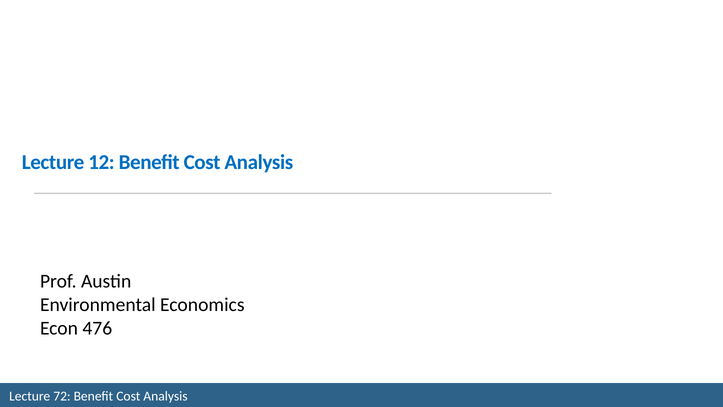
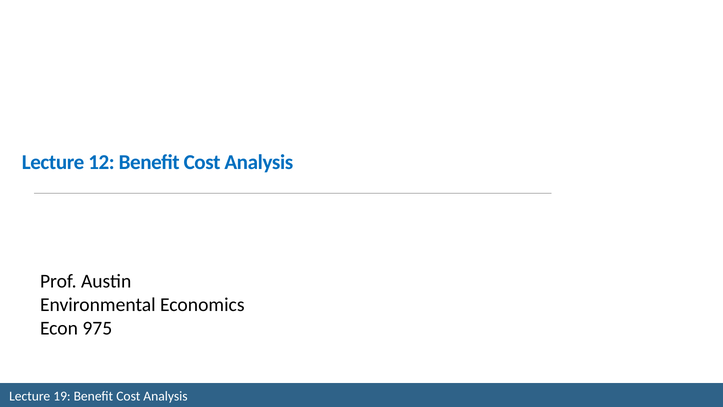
476: 476 -> 975
72: 72 -> 19
